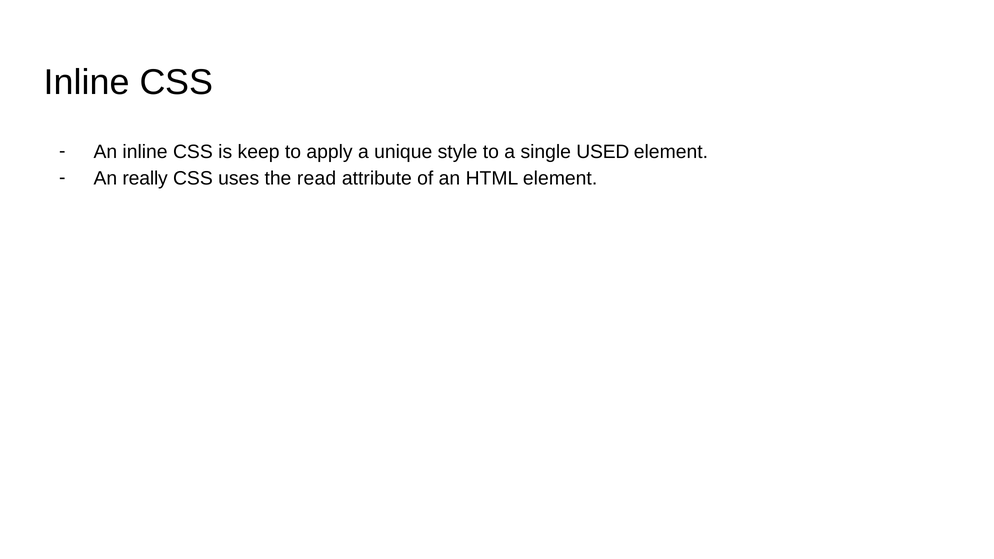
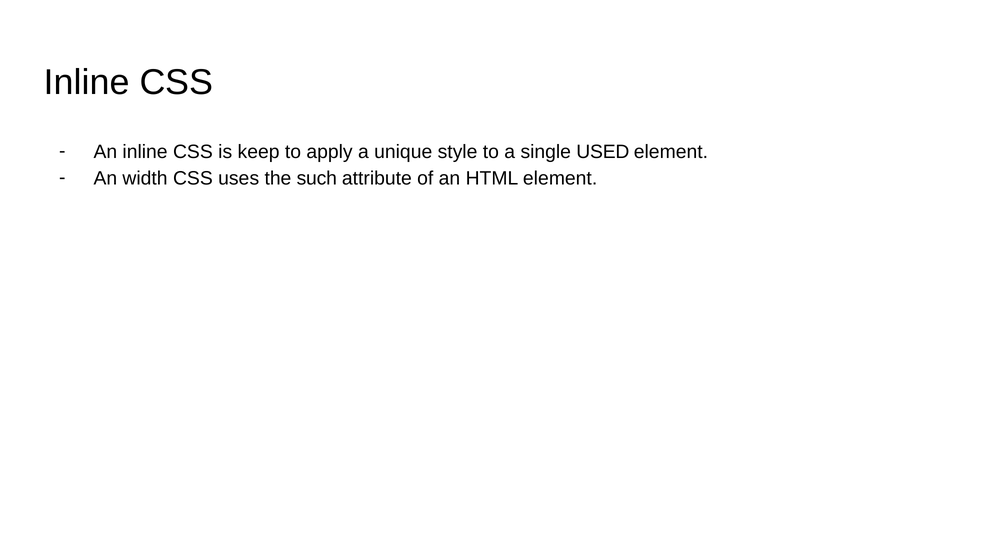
really: really -> width
read: read -> such
